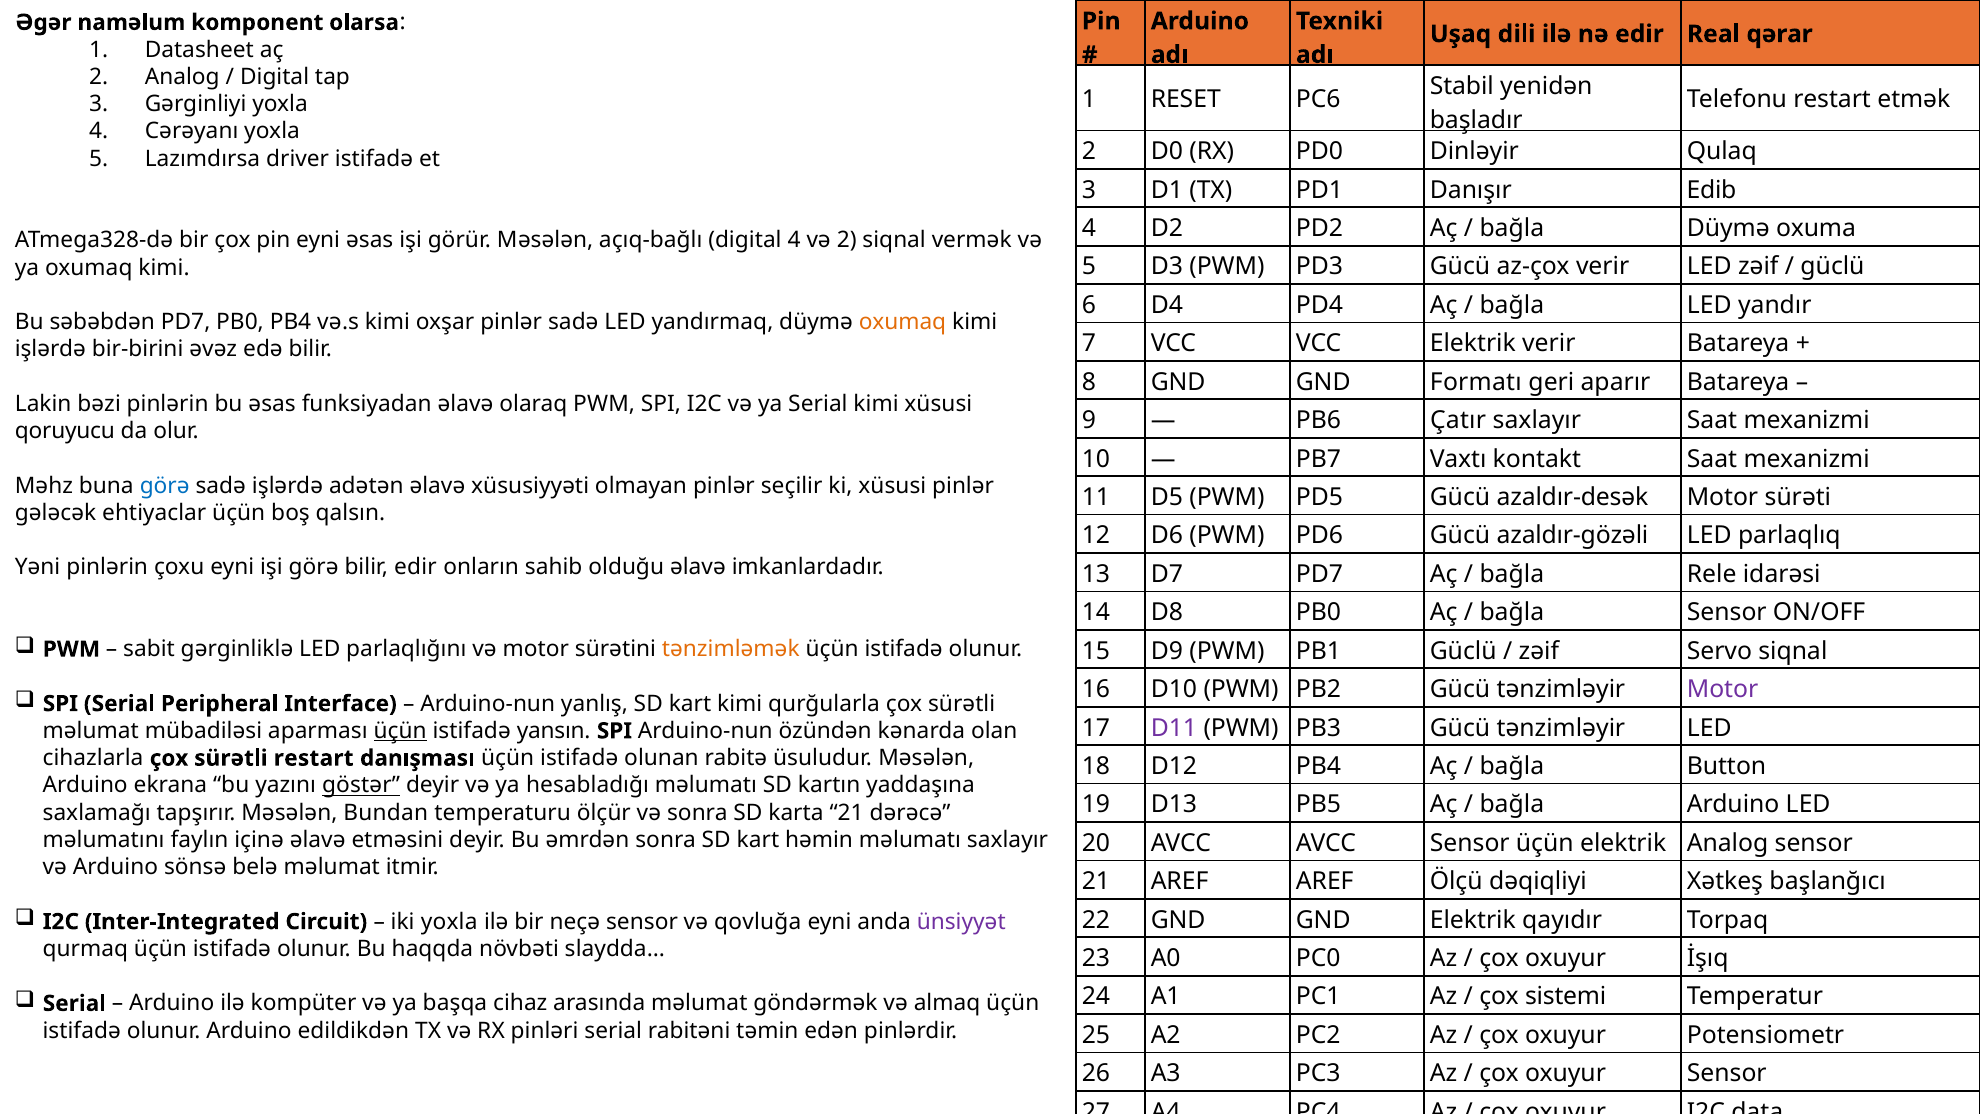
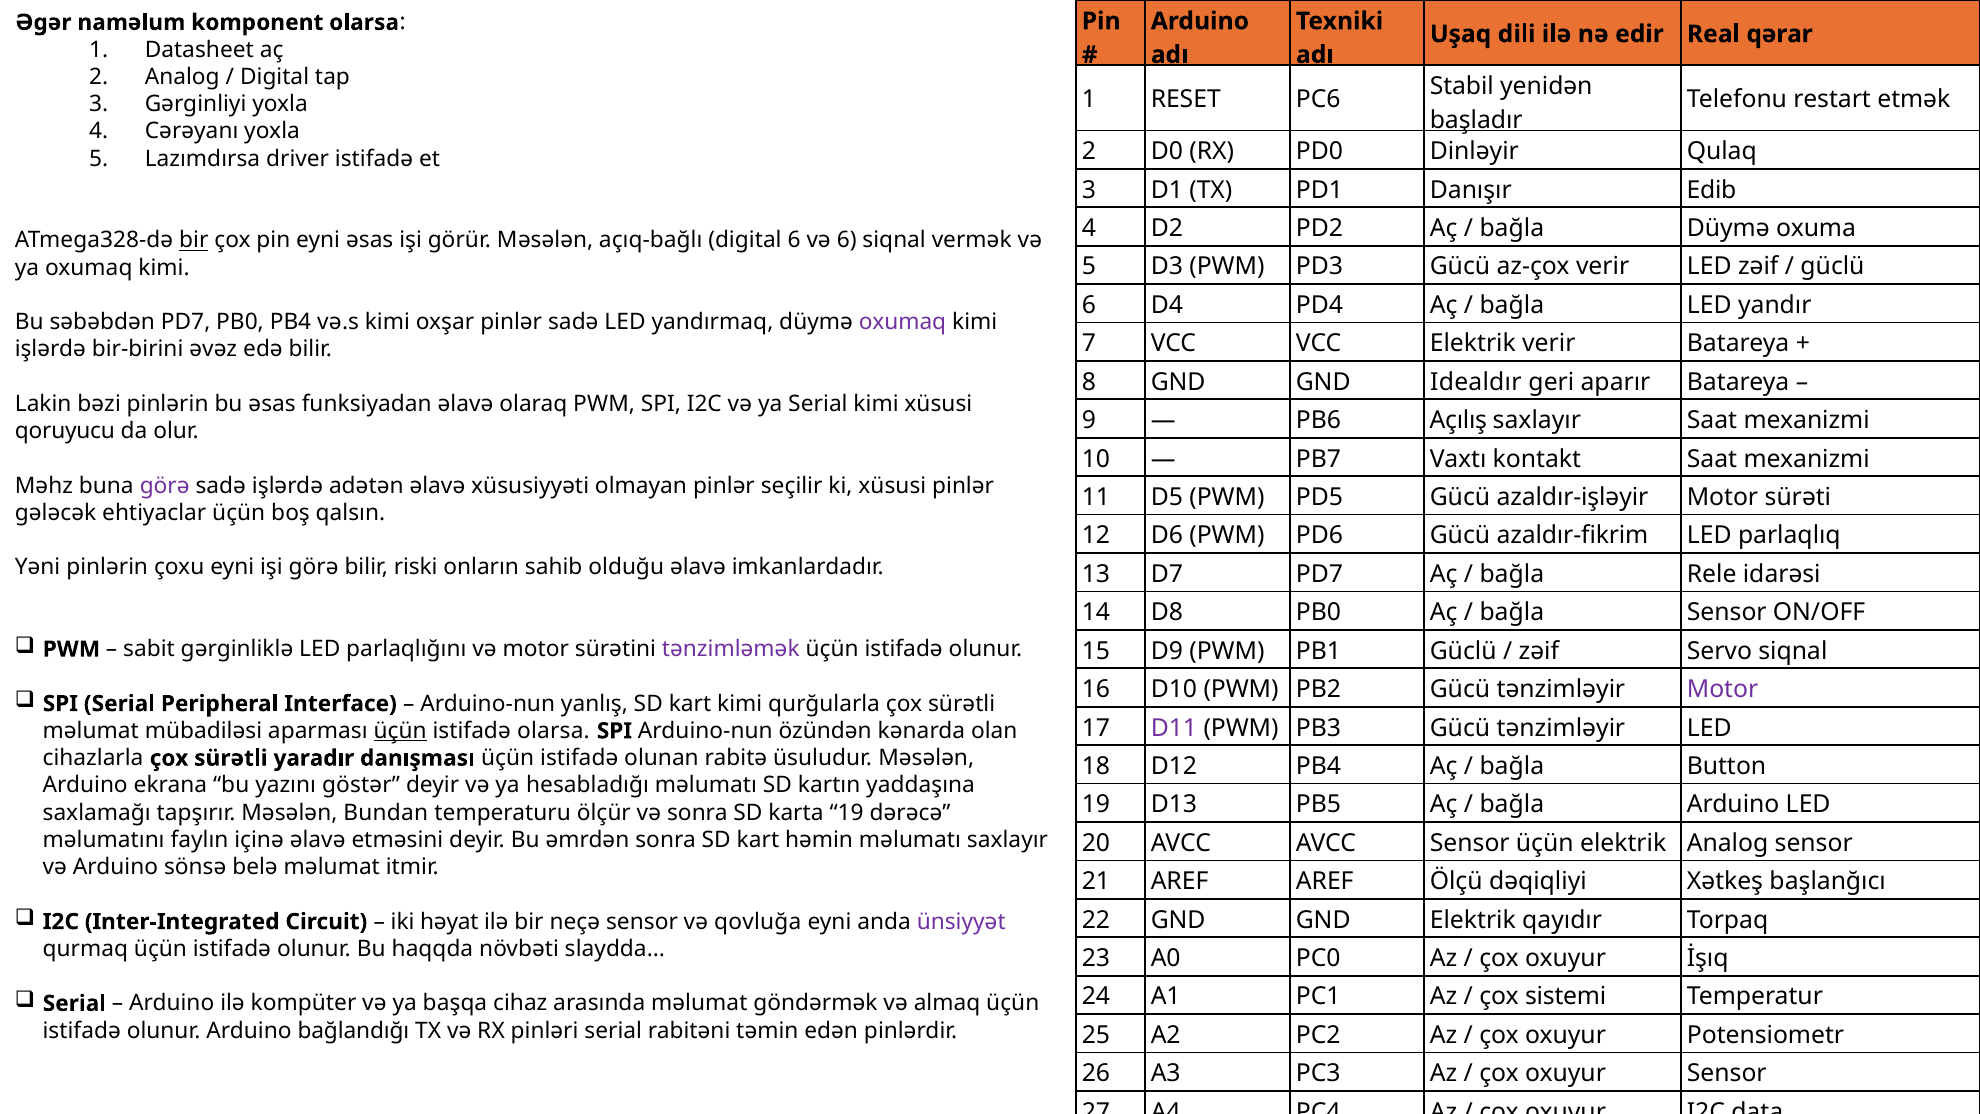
bir at (194, 240) underline: none -> present
digital 4: 4 -> 6
və 2: 2 -> 6
oxumaq at (902, 322) colour: orange -> purple
Formatı: Formatı -> Idealdır
Çatır: Çatır -> Açılış
görə at (165, 486) colour: blue -> purple
azaldır-desək: azaldır-desək -> azaldır-işləyir
azaldır-gözəli: azaldır-gözəli -> azaldır-fikrim
bilir edir: edir -> riski
tənzimləmək colour: orange -> purple
istifadə yansın: yansın -> olarsa
sürətli restart: restart -> yaradır
göstər underline: present -> none
karta 21: 21 -> 19
iki yoxla: yoxla -> həyat
edildikdən: edildikdən -> bağlandığı
